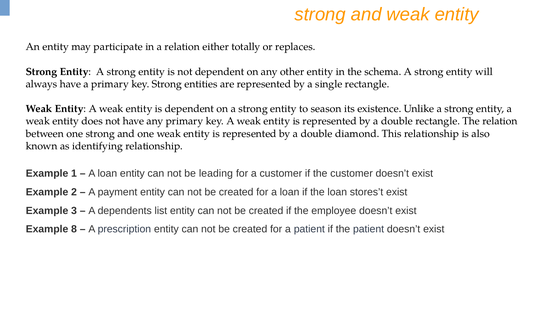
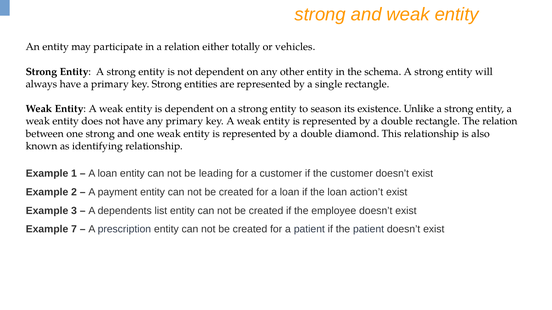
replaces: replaces -> vehicles
stores’t: stores’t -> action’t
8: 8 -> 7
